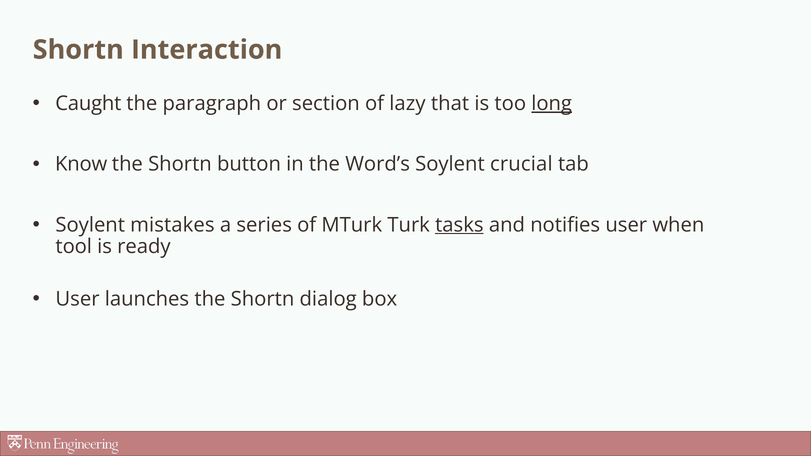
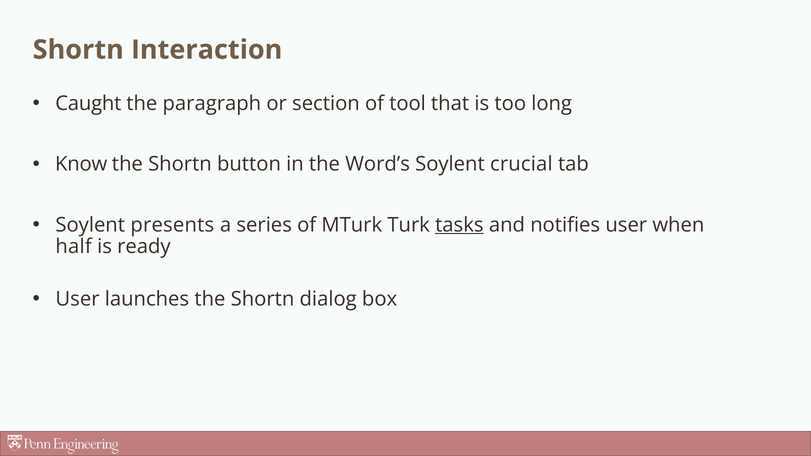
lazy: lazy -> tool
long underline: present -> none
mistakes: mistakes -> presents
tool: tool -> half
